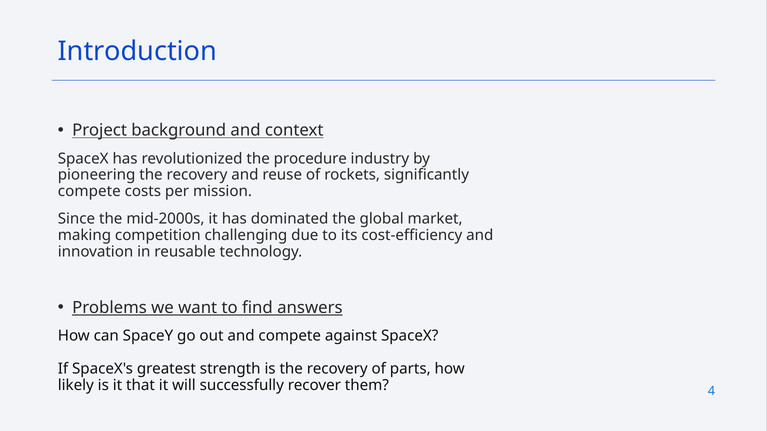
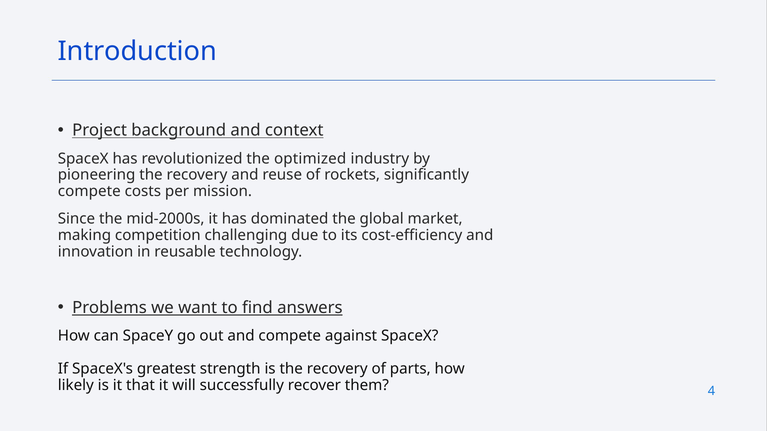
procedure: procedure -> optimized
